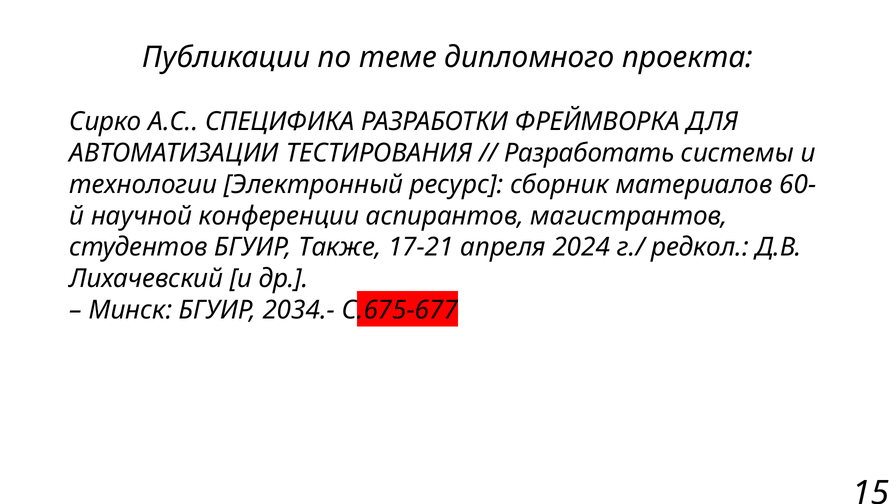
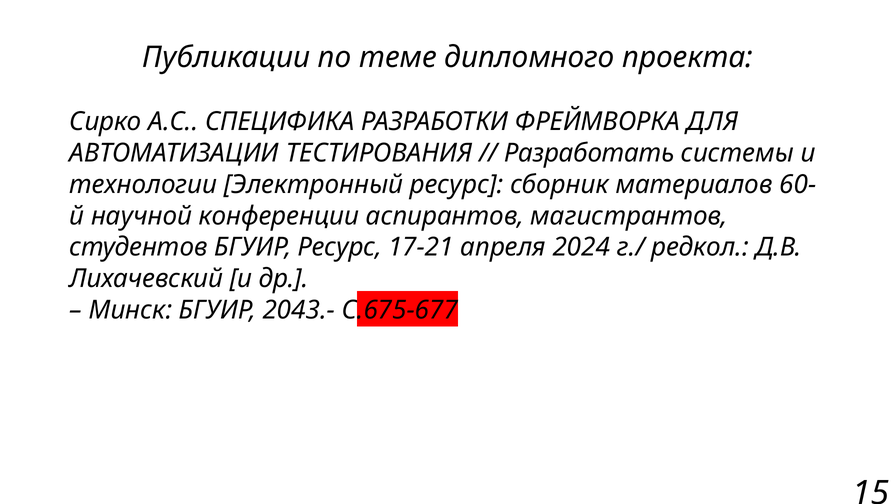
БГУИР Также: Также -> Ресурс
2034.-: 2034.- -> 2043.-
